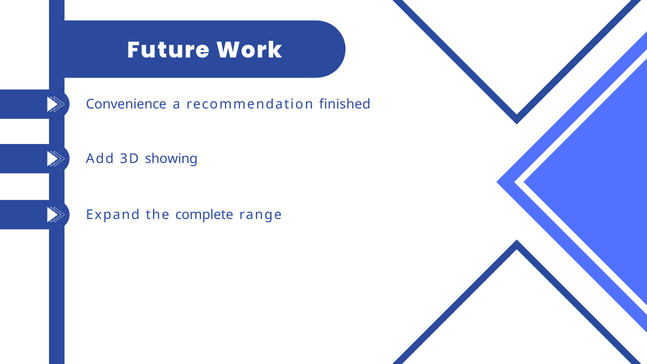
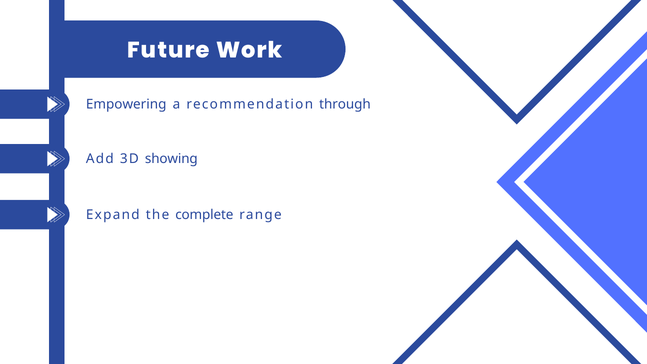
Convenience: Convenience -> Empowering
finished: finished -> through
